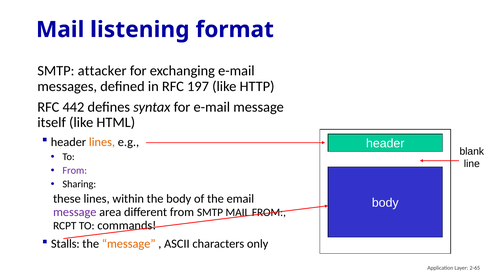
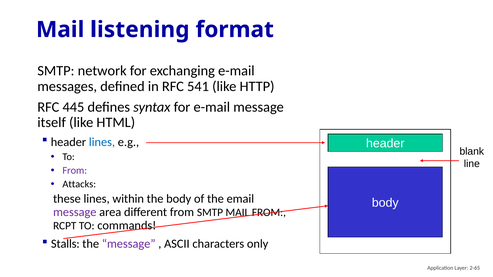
attacker: attacker -> network
197: 197 -> 541
442: 442 -> 445
lines at (102, 142) colour: orange -> blue
Sharing: Sharing -> Attacks
message at (129, 244) colour: orange -> purple
